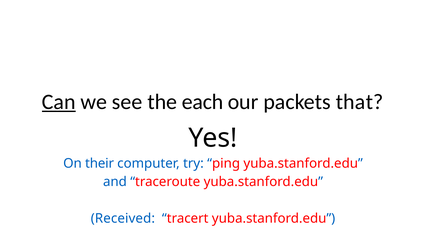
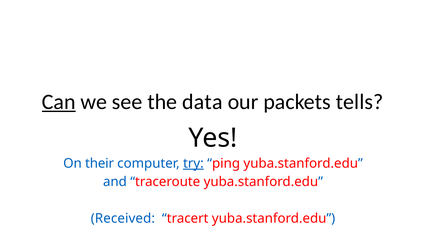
each: each -> data
that: that -> tells
try underline: none -> present
